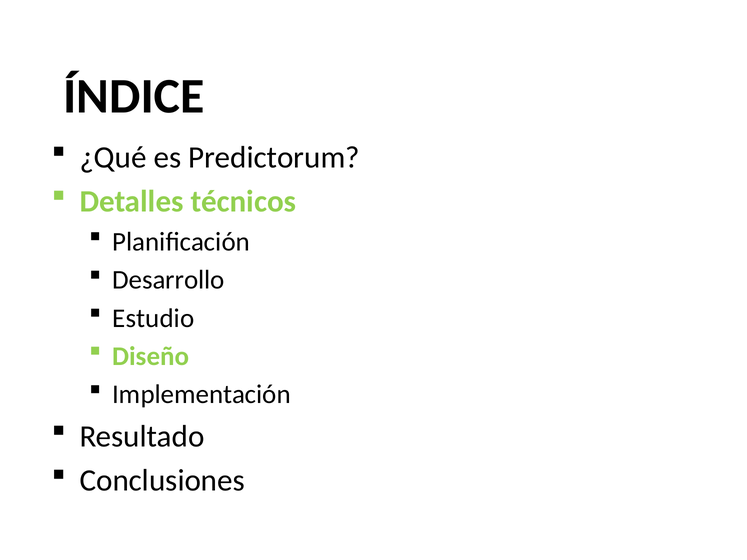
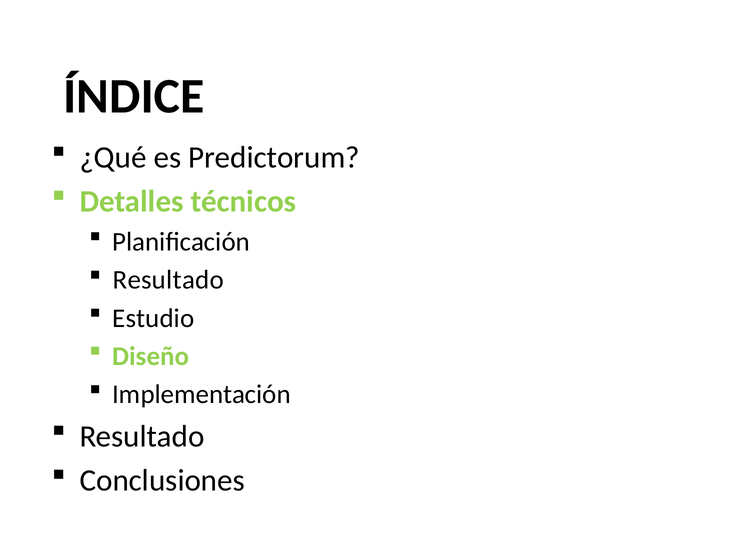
Desarrollo at (168, 280): Desarrollo -> Resultado
